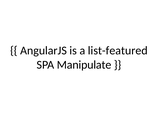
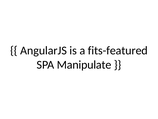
list-featured: list-featured -> fits-featured
